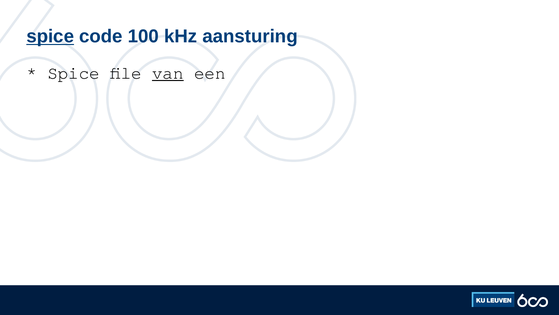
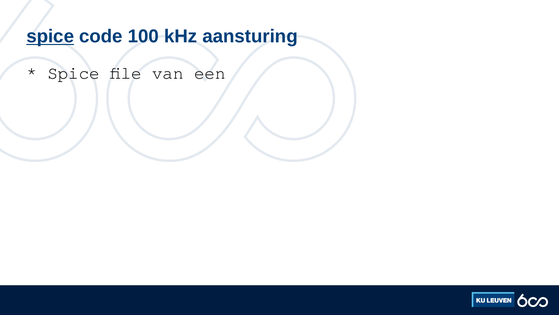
van underline: present -> none
